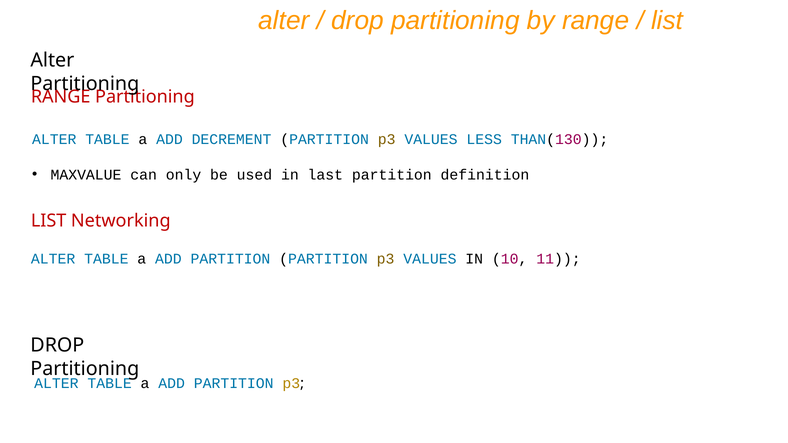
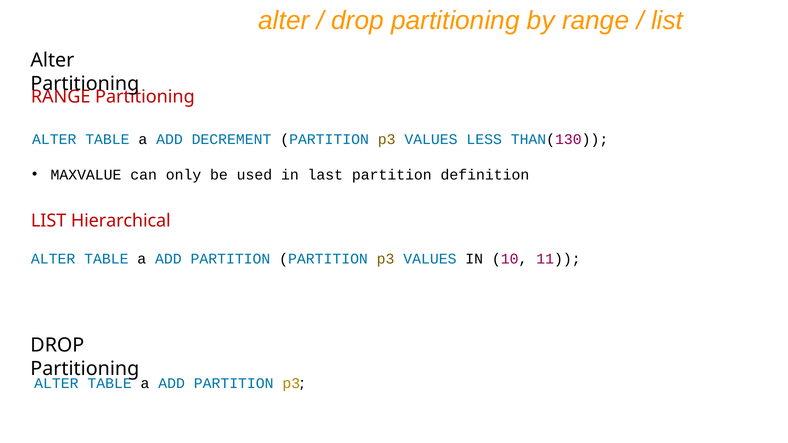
Networking: Networking -> Hierarchical
